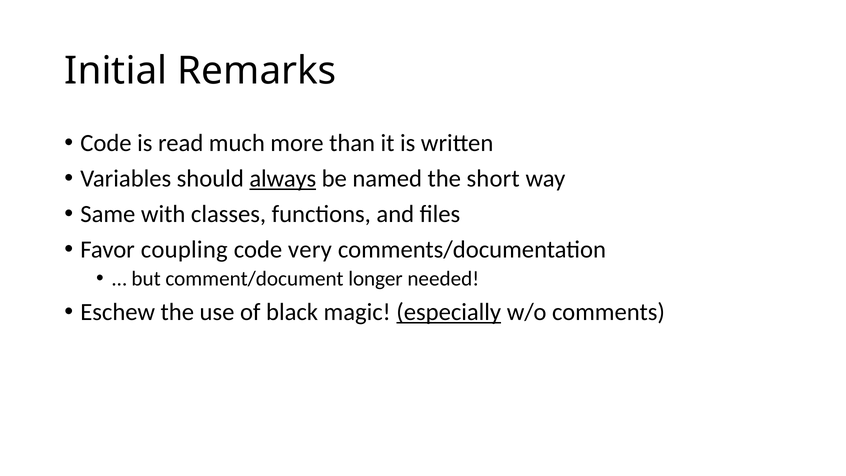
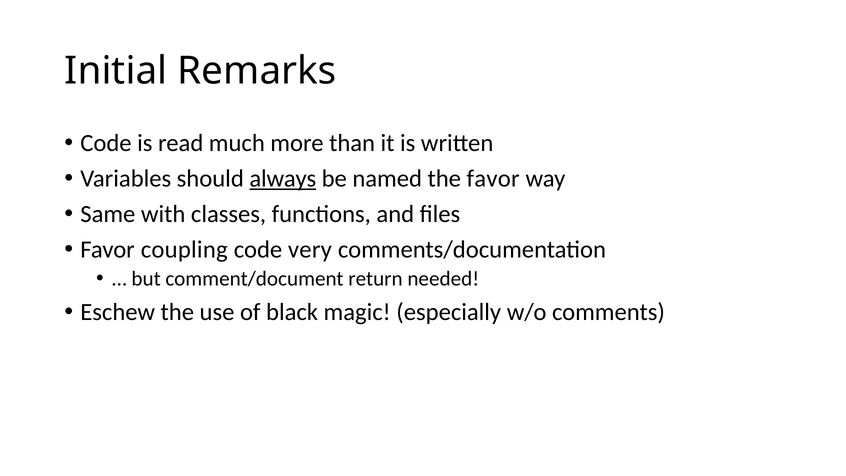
the short: short -> favor
longer: longer -> return
especially underline: present -> none
